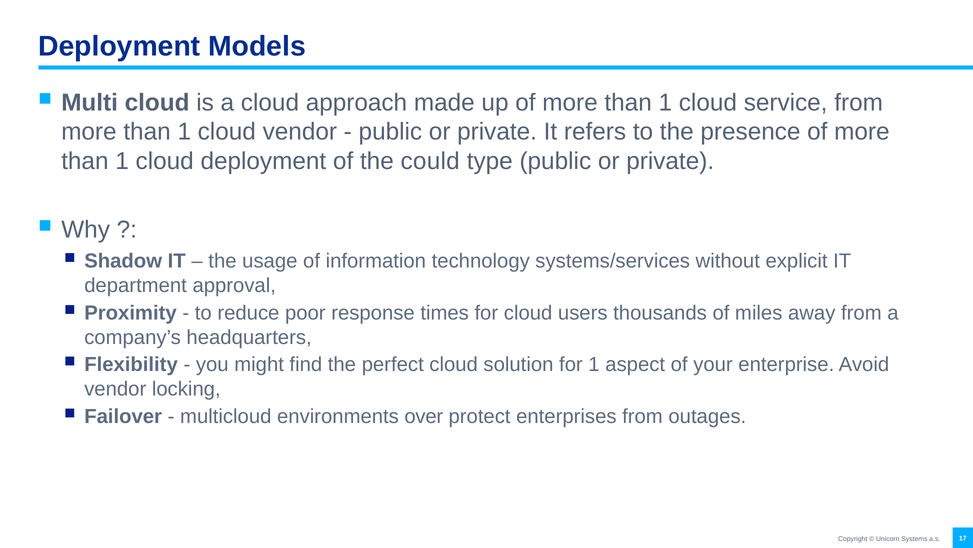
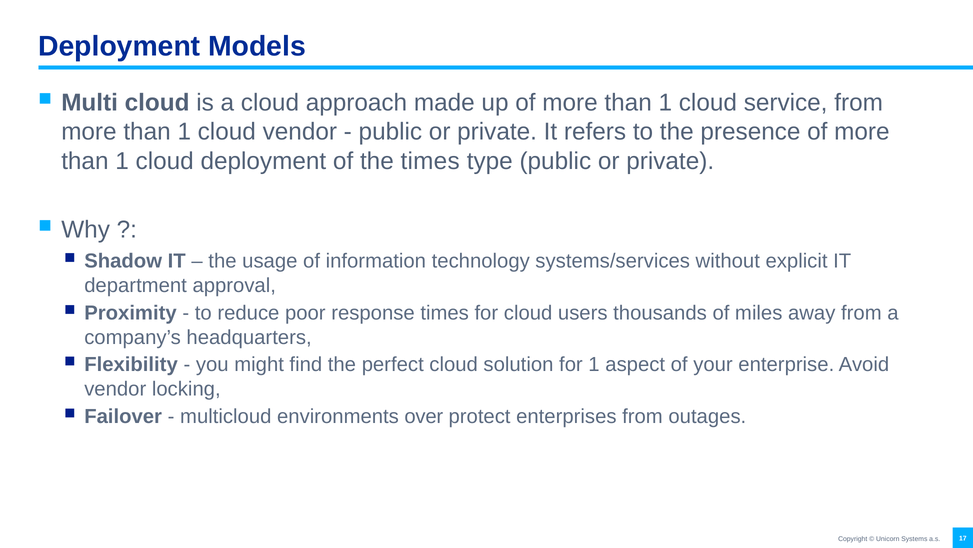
the could: could -> times
